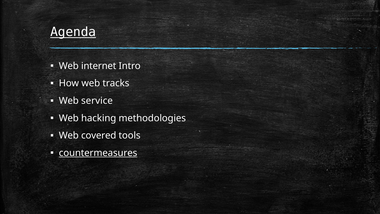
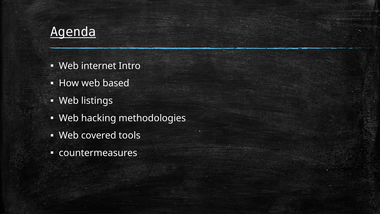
tracks: tracks -> based
service: service -> listings
countermeasures underline: present -> none
